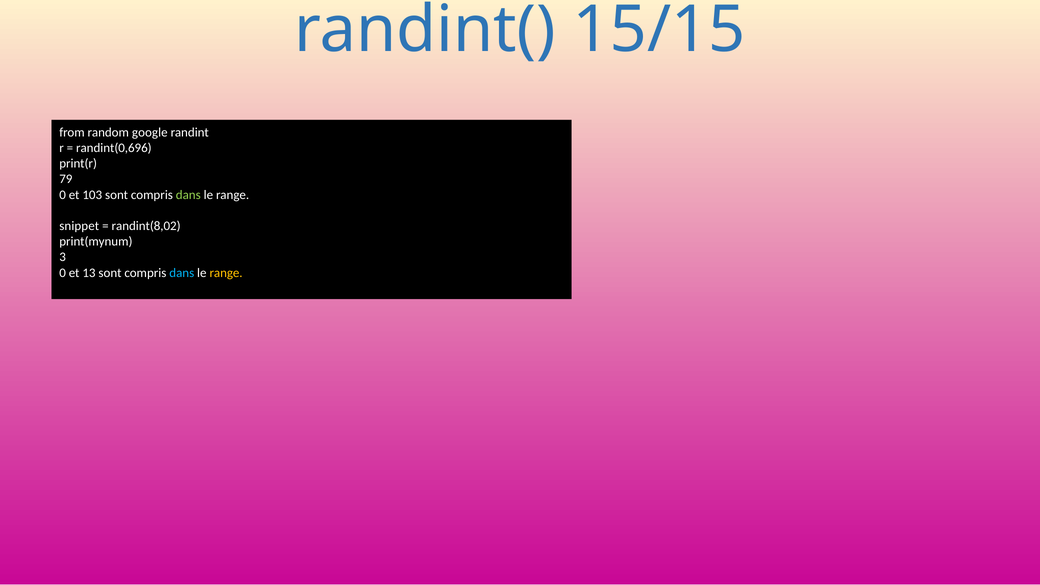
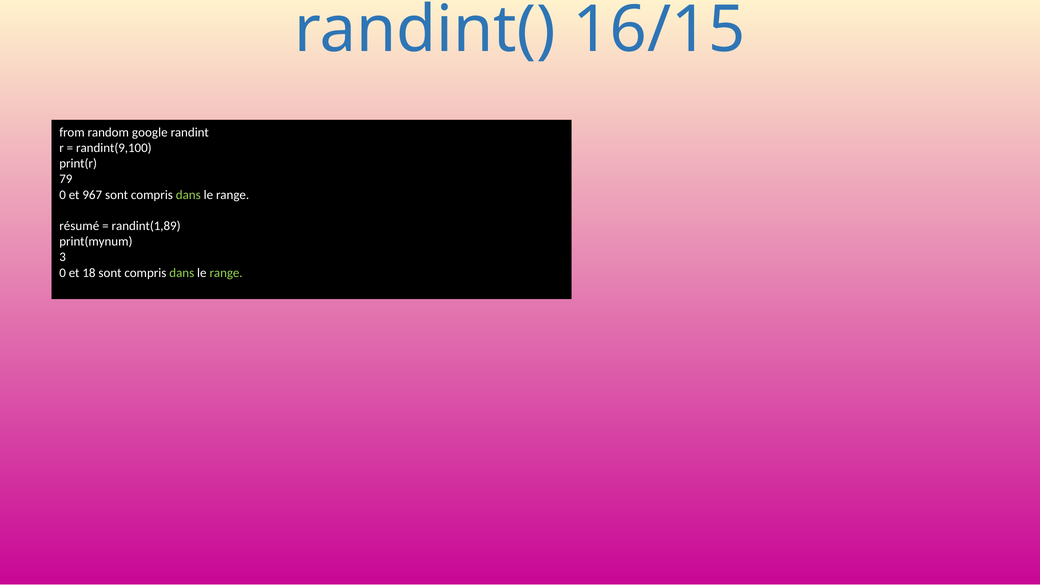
15/15: 15/15 -> 16/15
randint(0,696: randint(0,696 -> randint(9,100
103: 103 -> 967
snippet: snippet -> résumé
randint(8,02: randint(8,02 -> randint(1,89
13: 13 -> 18
dans at (182, 273) colour: light blue -> light green
range at (226, 273) colour: yellow -> light green
